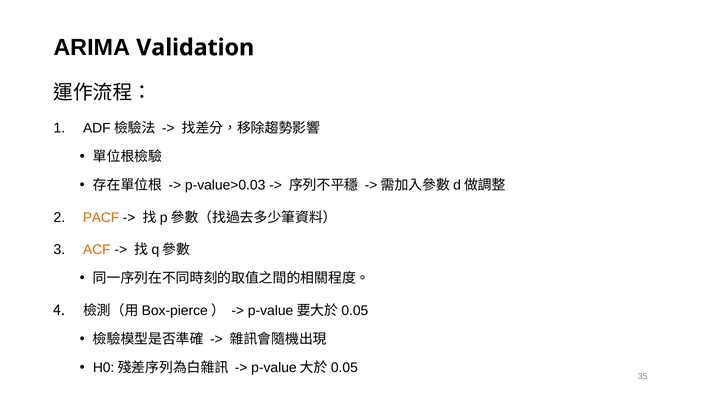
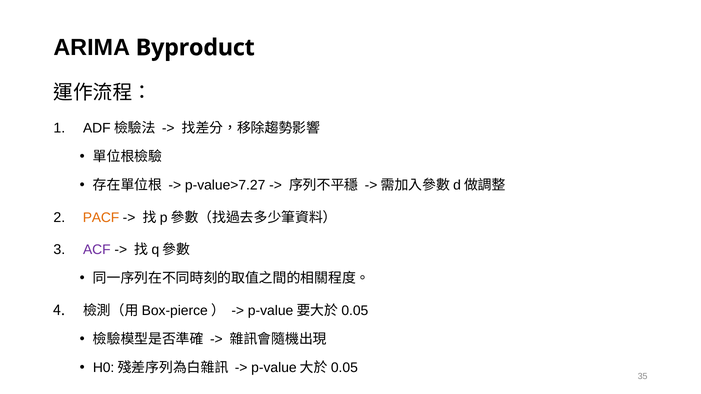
Validation: Validation -> Byproduct
p-value>0.03: p-value>0.03 -> p-value>7.27
ACF colour: orange -> purple
